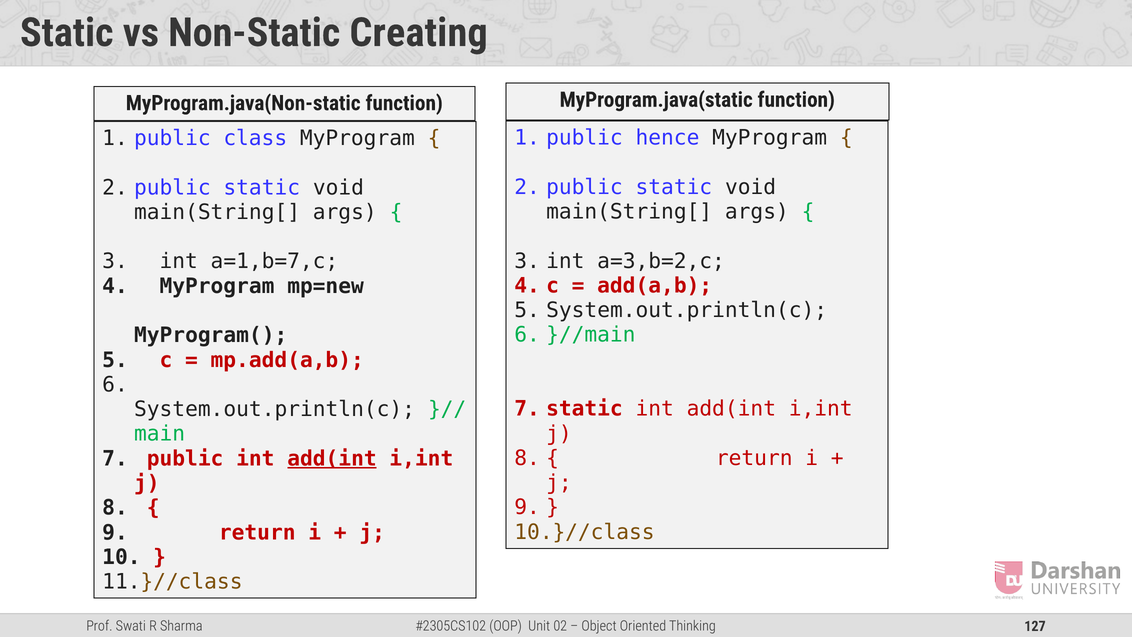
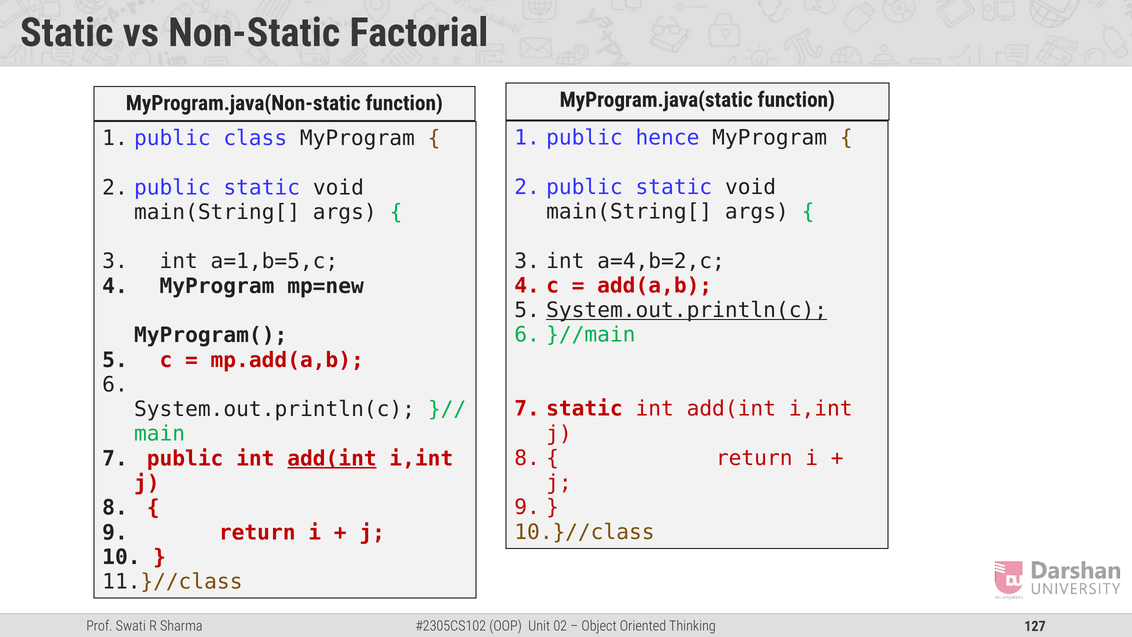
Creating: Creating -> Factorial
a=3,b=2,c: a=3,b=2,c -> a=4,b=2,c
a=1,b=7,c: a=1,b=7,c -> a=1,b=5,c
System.out.println(c at (687, 310) underline: none -> present
